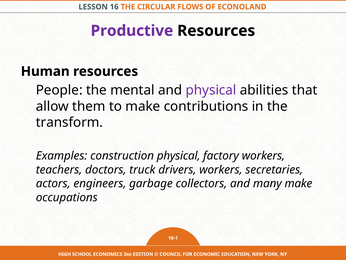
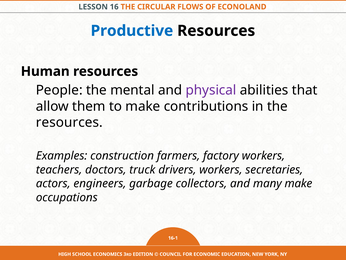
Productive colour: purple -> blue
transform at (69, 122): transform -> resources
construction physical: physical -> farmers
